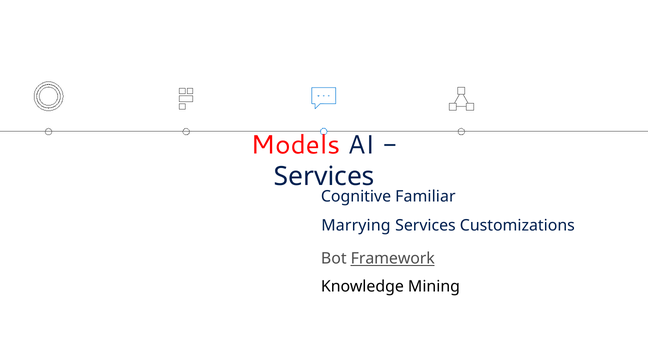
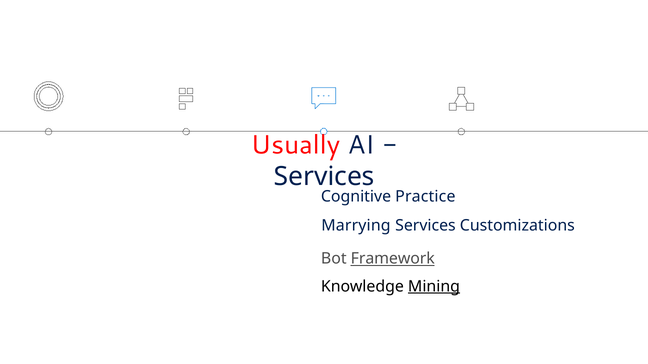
Models: Models -> Usually
Familiar: Familiar -> Practice
Mining underline: none -> present
